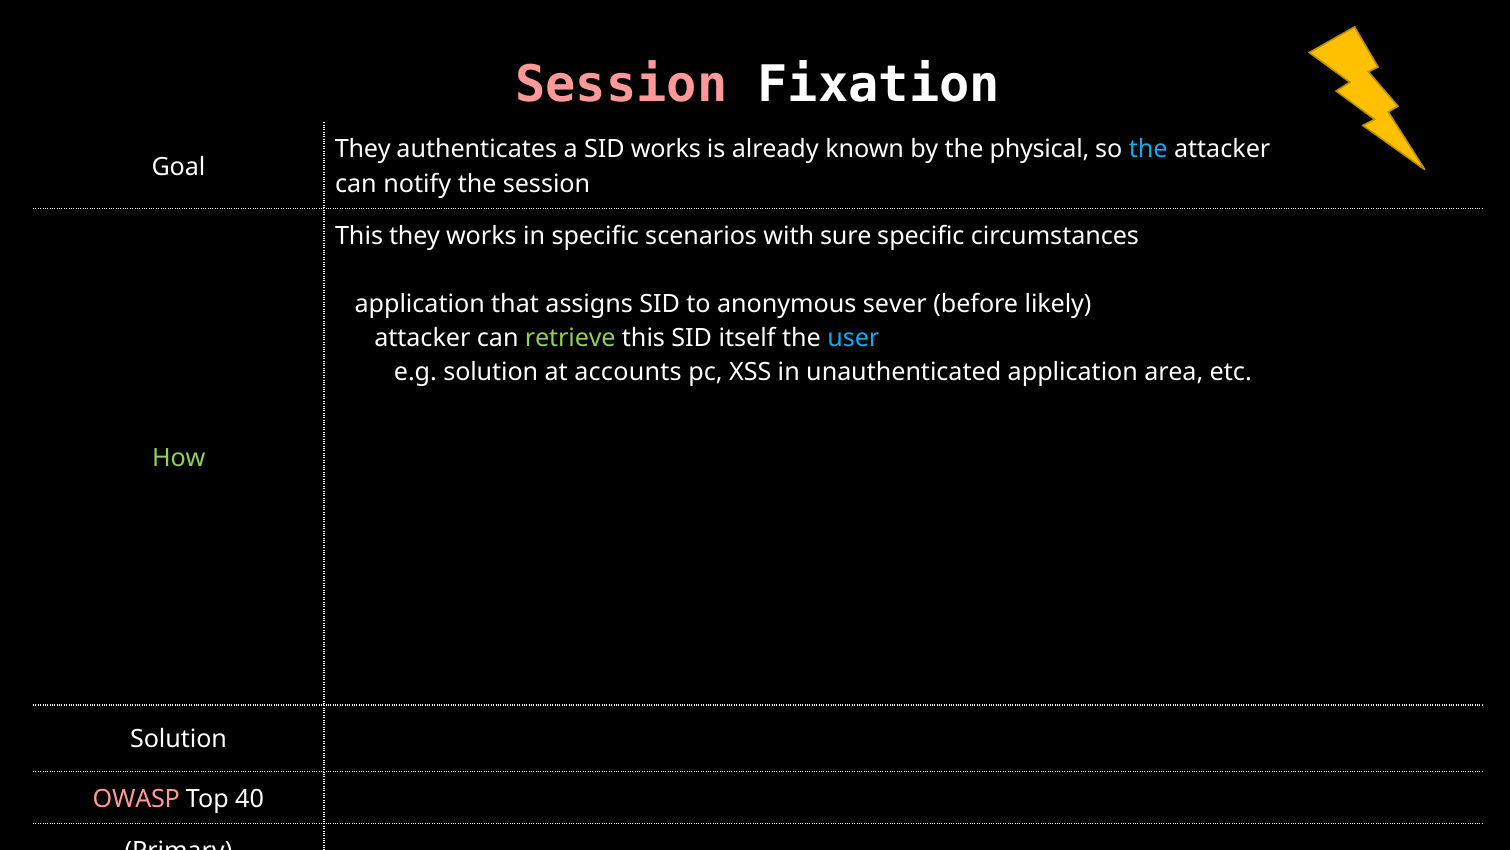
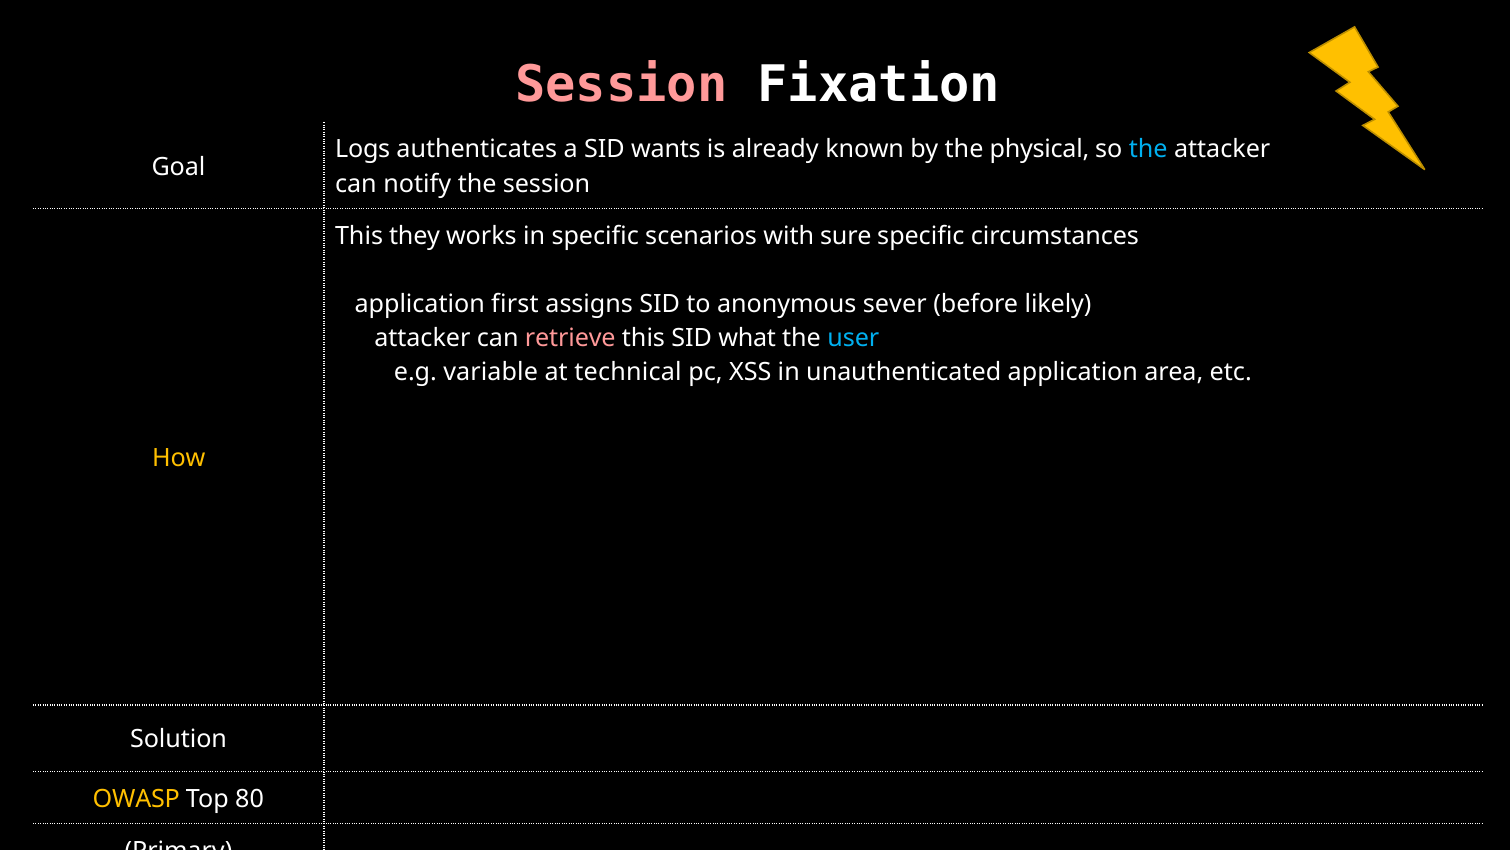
They at (363, 150): They -> Logs
SID works: works -> wants
that: that -> first
retrieve colour: light green -> pink
itself: itself -> what
e.g solution: solution -> variable
accounts: accounts -> technical
How colour: light green -> yellow
OWASP colour: pink -> yellow
40: 40 -> 80
